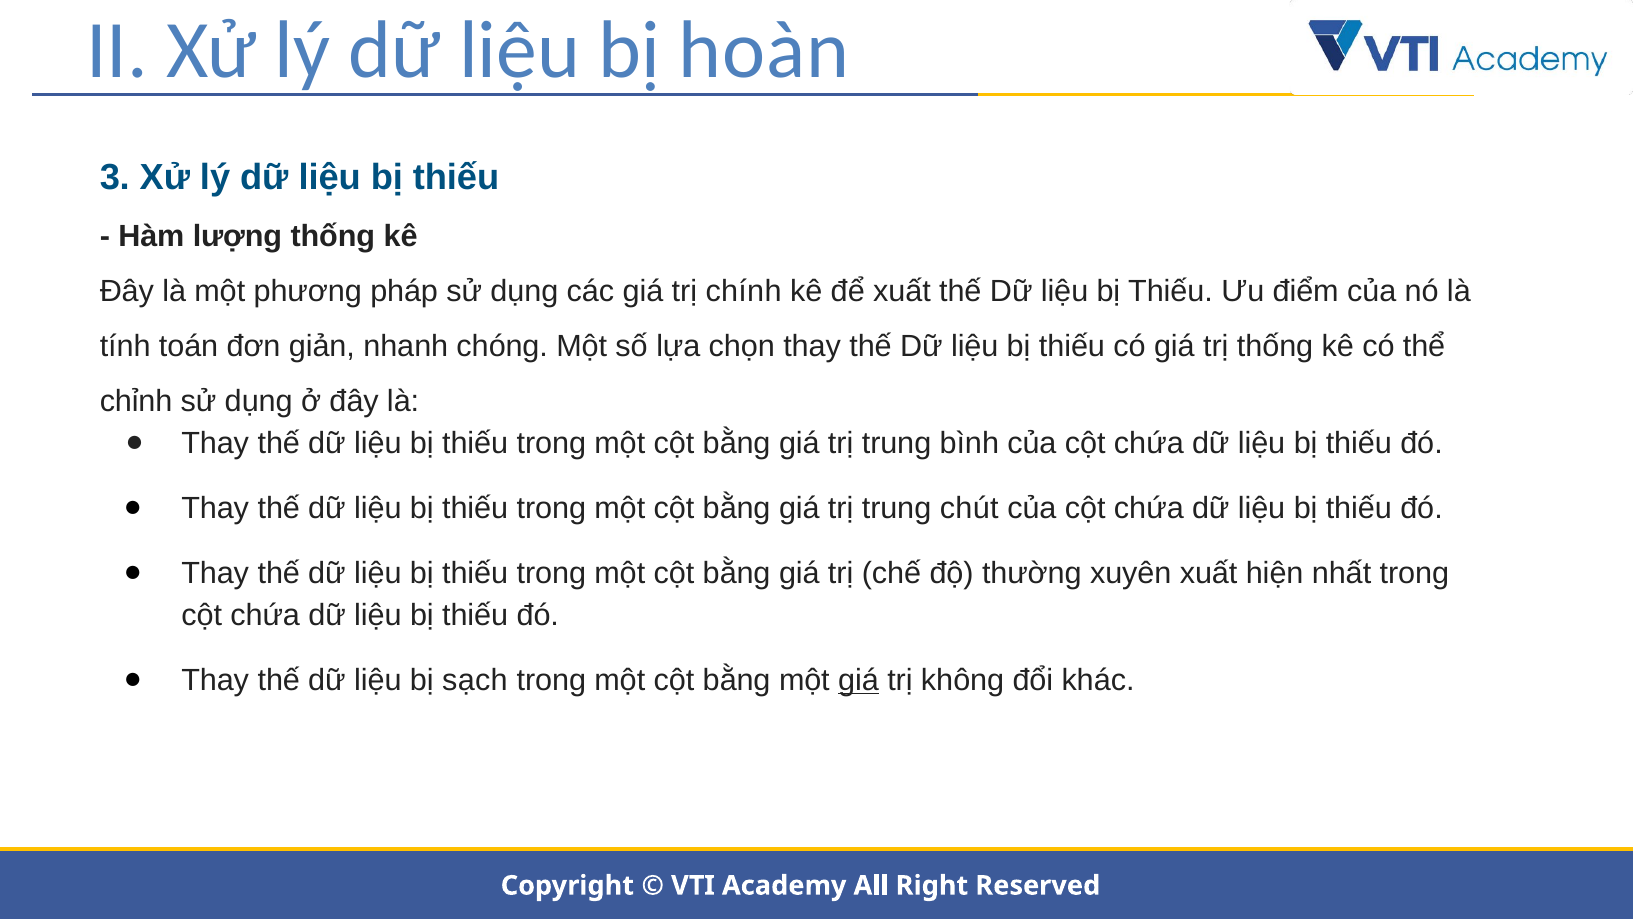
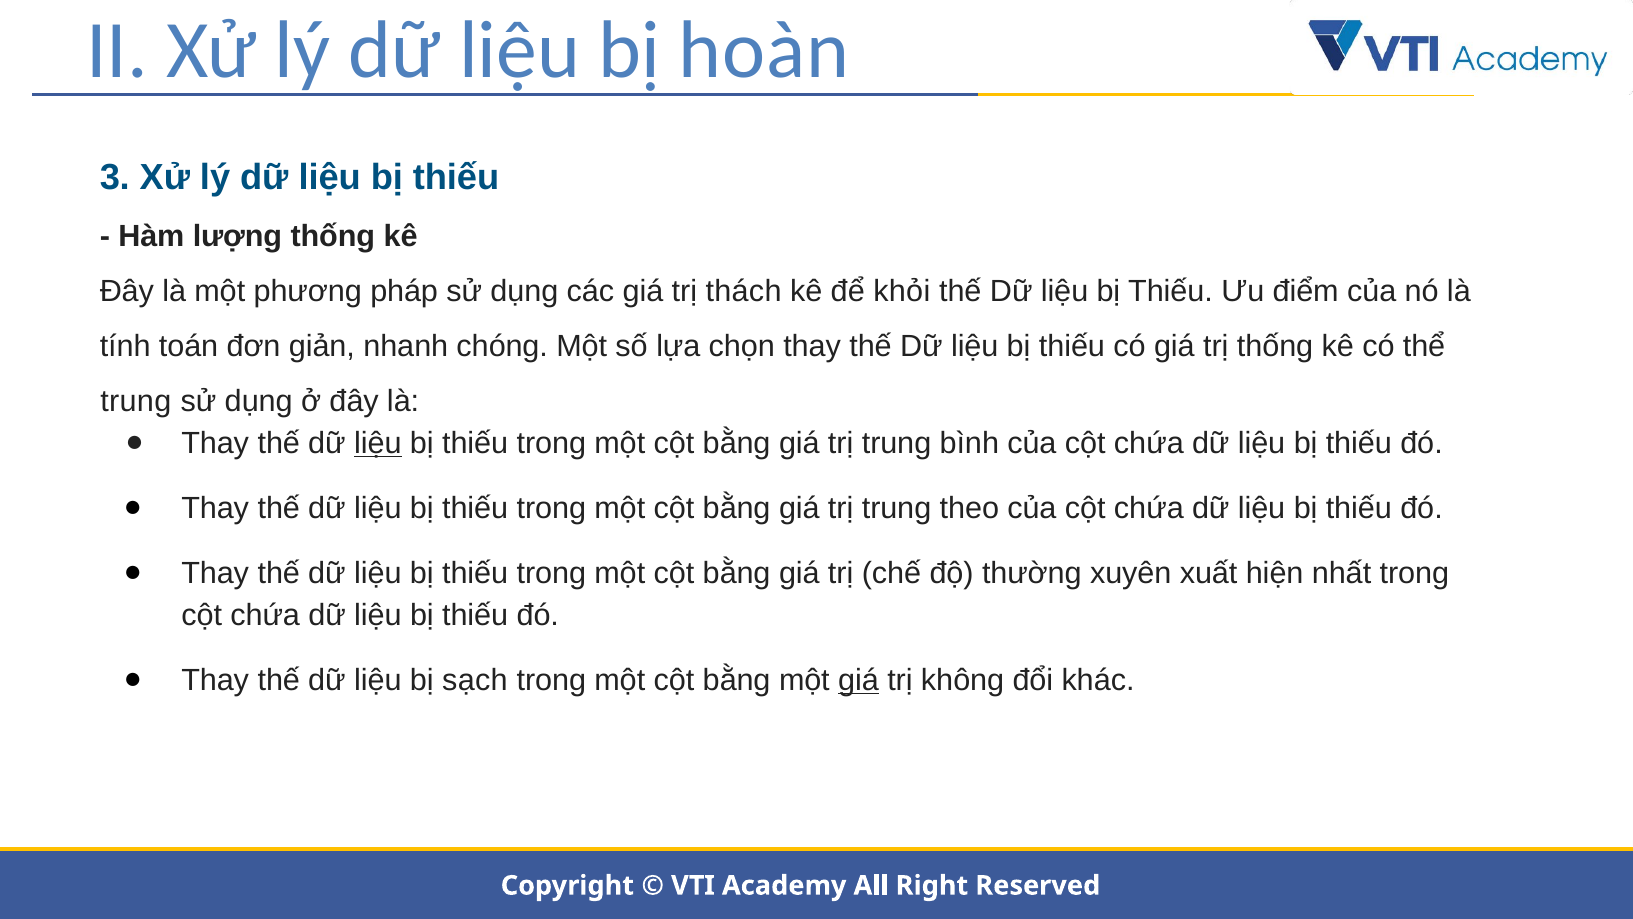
chính: chính -> thách
để xuất: xuất -> khỏi
chỉnh at (136, 401): chỉnh -> trung
liệu at (378, 443) underline: none -> present
chút: chút -> theo
